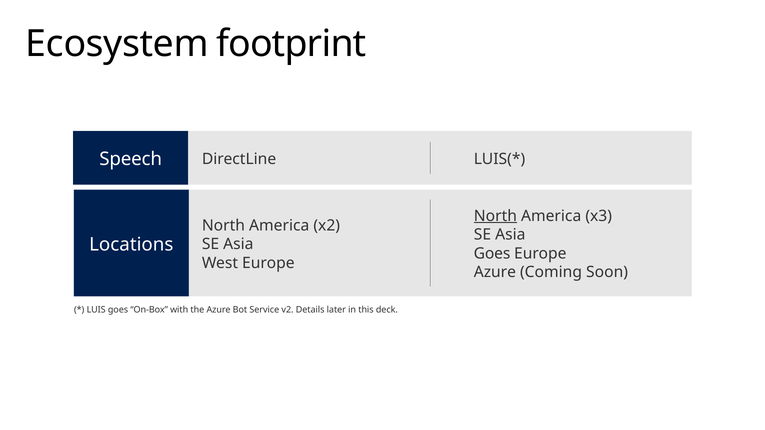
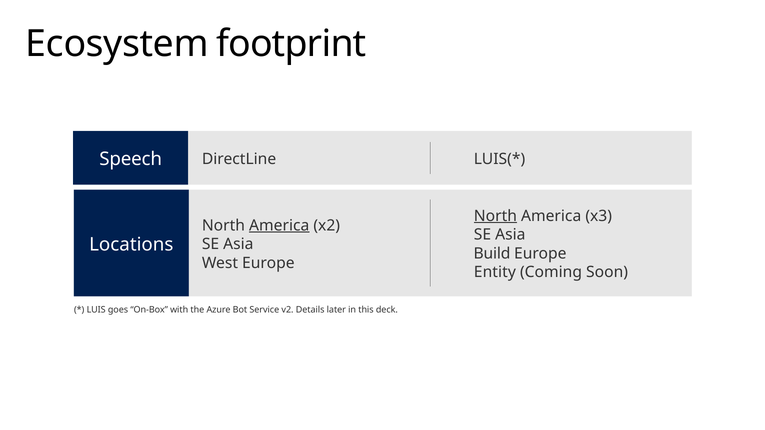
America at (279, 225) underline: none -> present
Goes at (492, 254): Goes -> Build
Azure at (495, 272): Azure -> Entity
